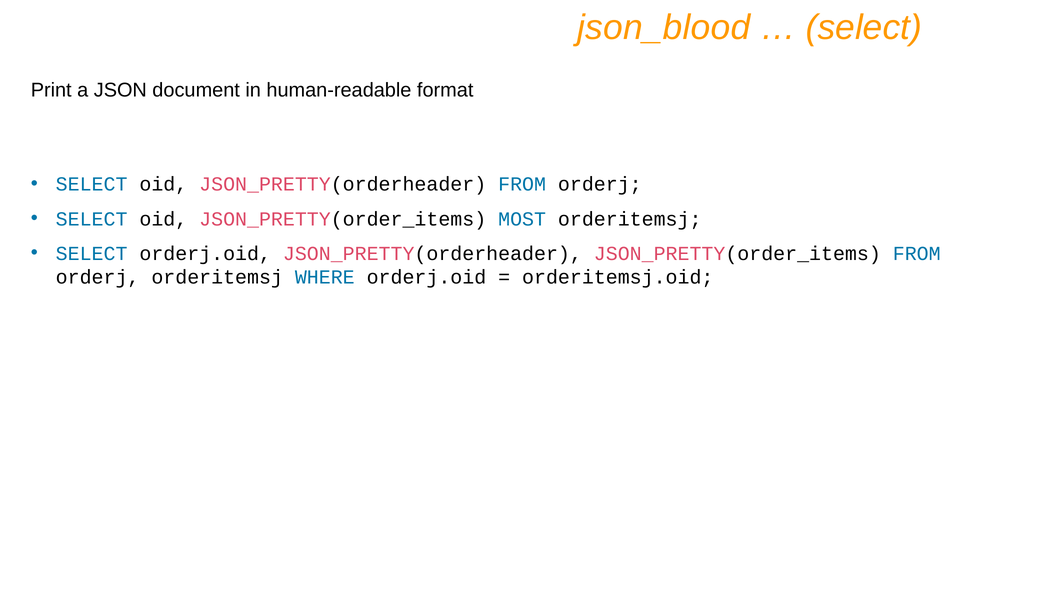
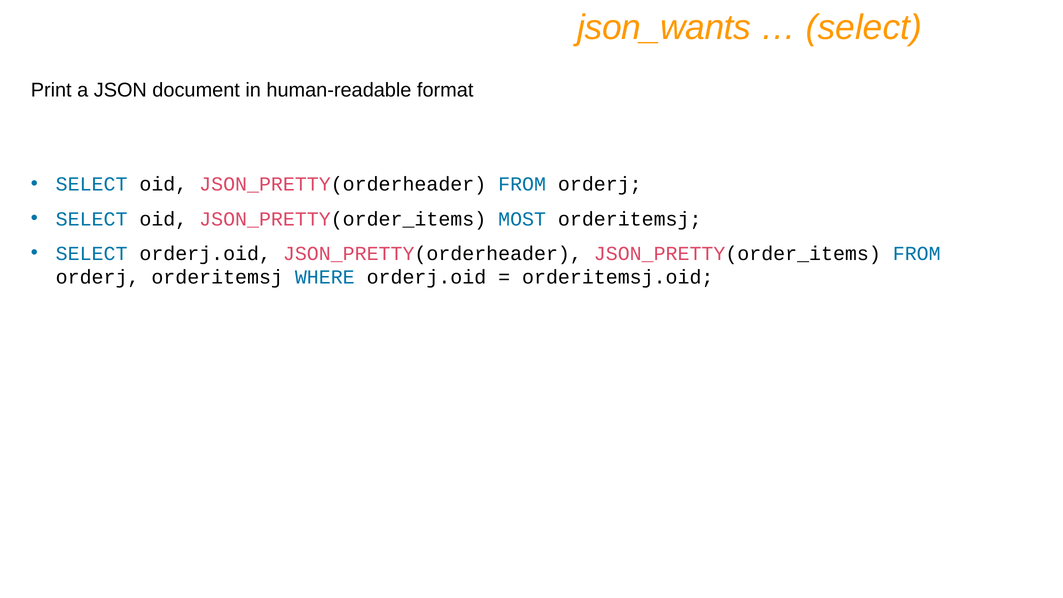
json_blood: json_blood -> json_wants
